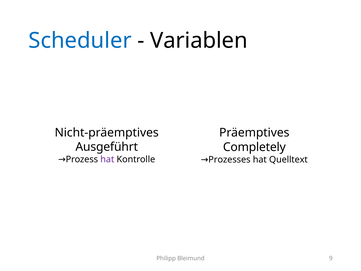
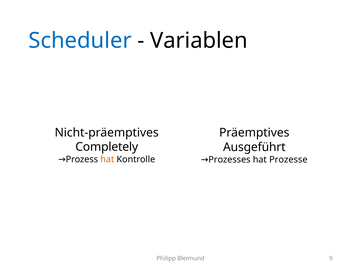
Ausgeführt: Ausgeführt -> Completely
Completely: Completely -> Ausgeführt
hat at (107, 159) colour: purple -> orange
Quelltext: Quelltext -> Prozesse
